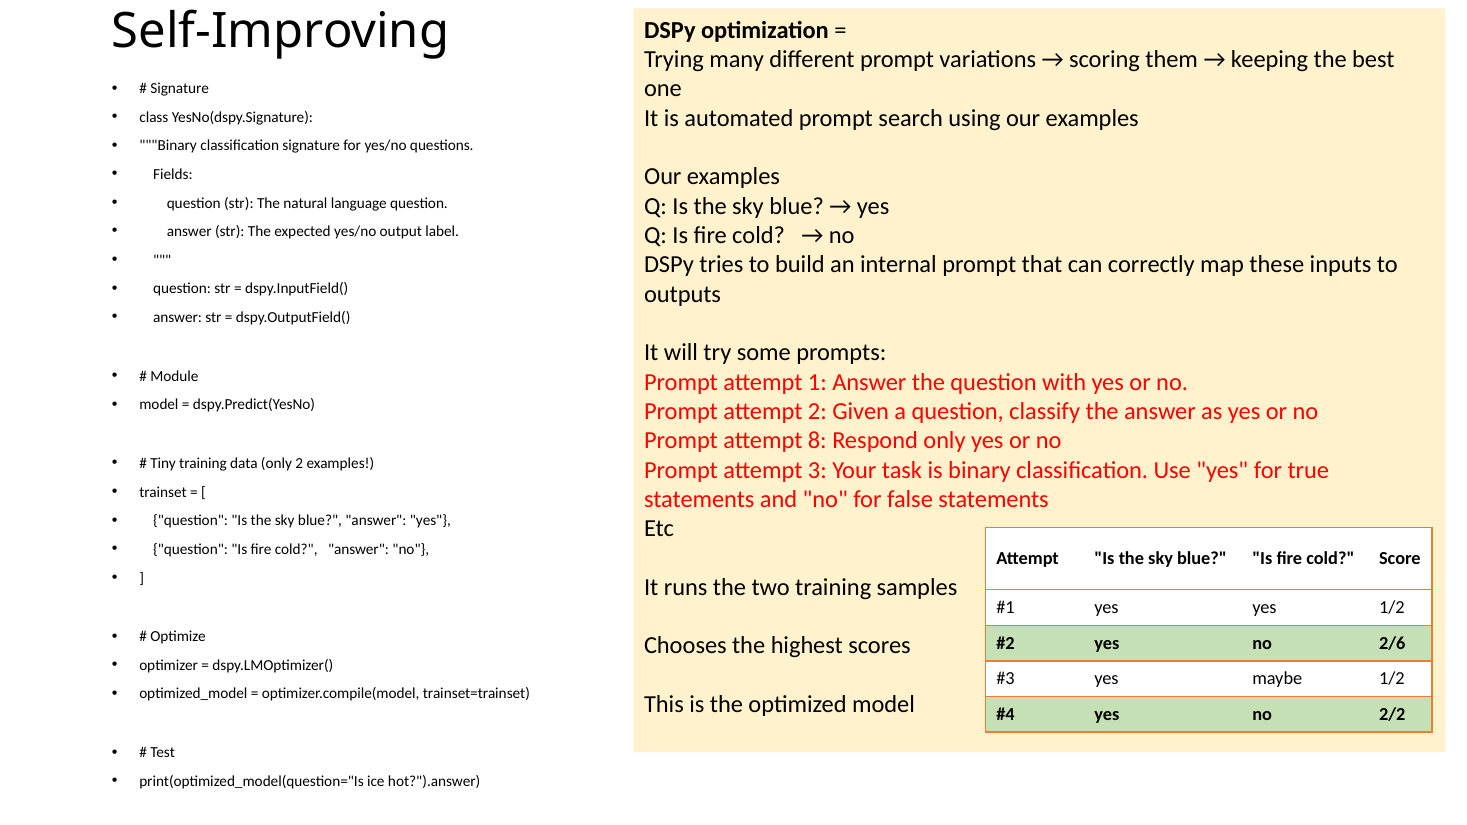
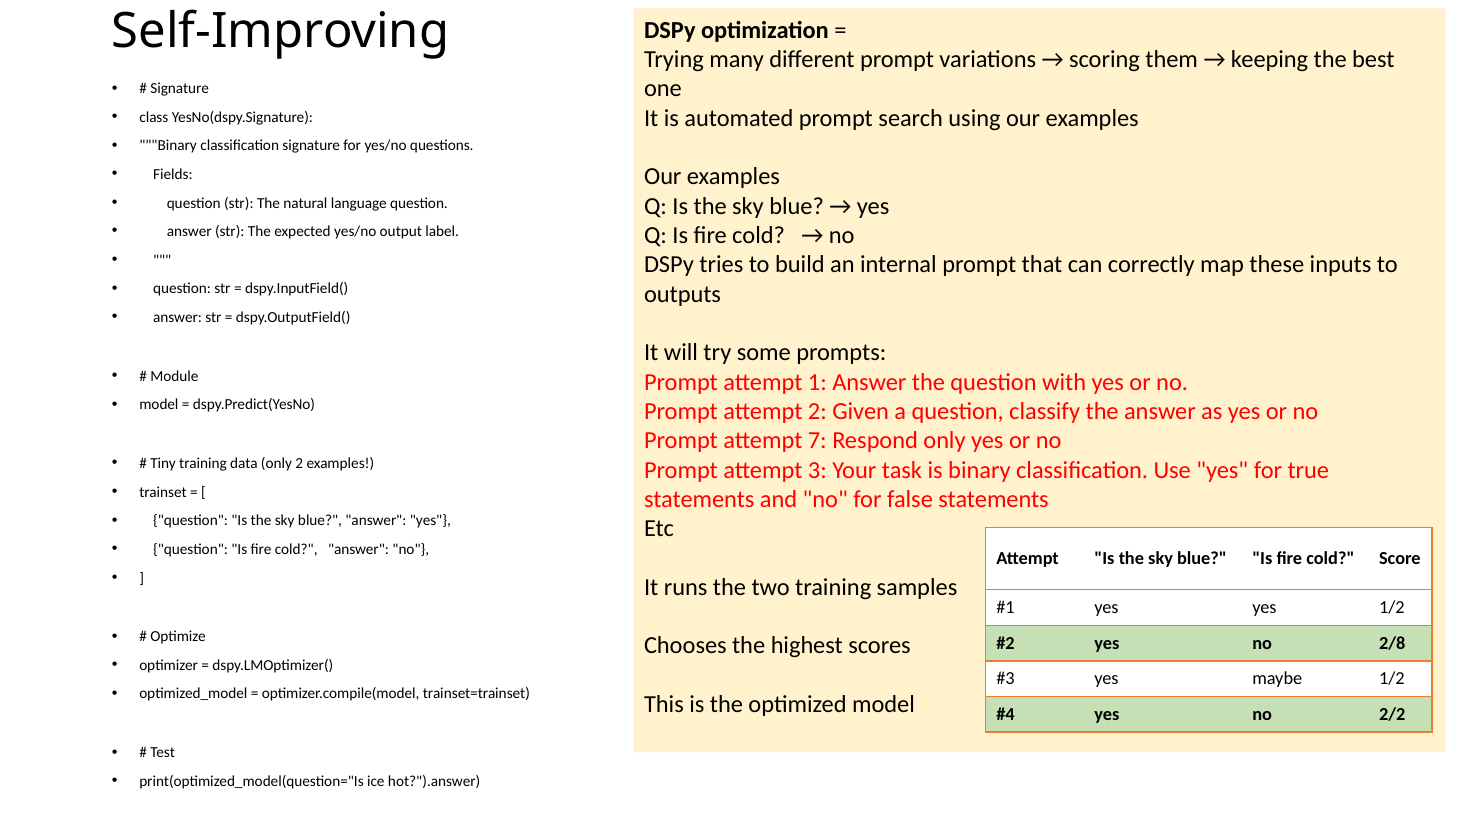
8: 8 -> 7
2/6: 2/6 -> 2/8
